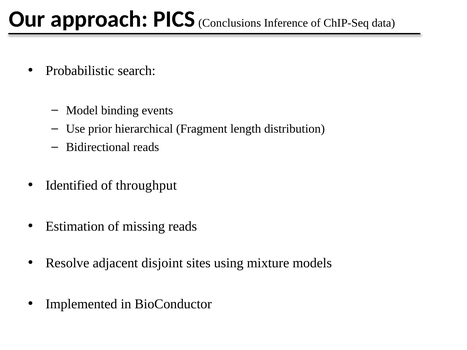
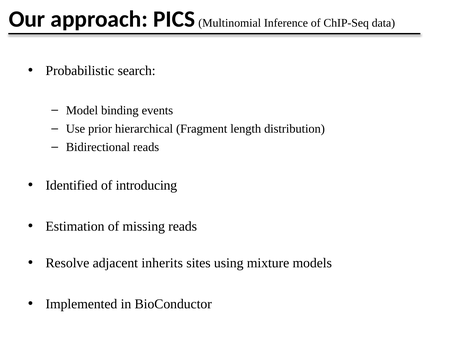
Conclusions: Conclusions -> Multinomial
throughput: throughput -> introducing
disjoint: disjoint -> inherits
